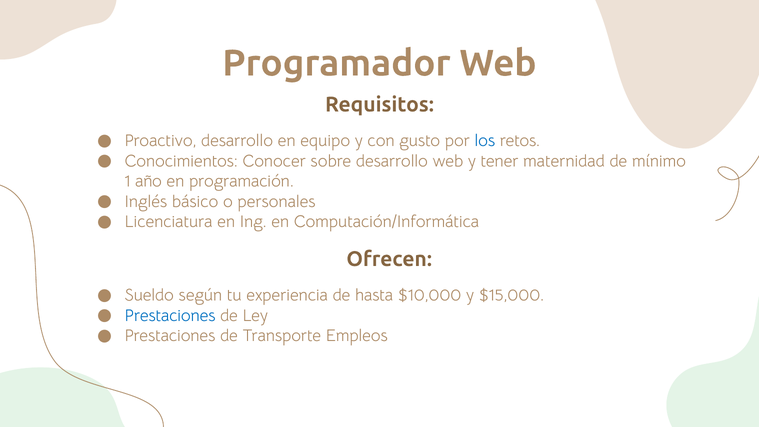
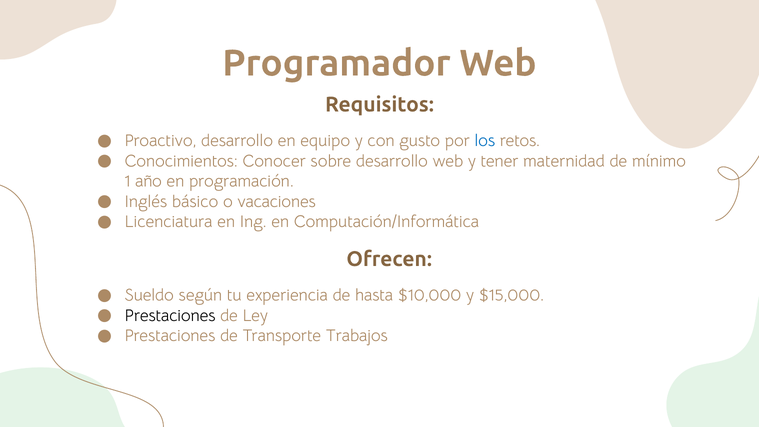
personales: personales -> vacaciones
Prestaciones at (170, 315) colour: blue -> black
Empleos: Empleos -> Trabajos
